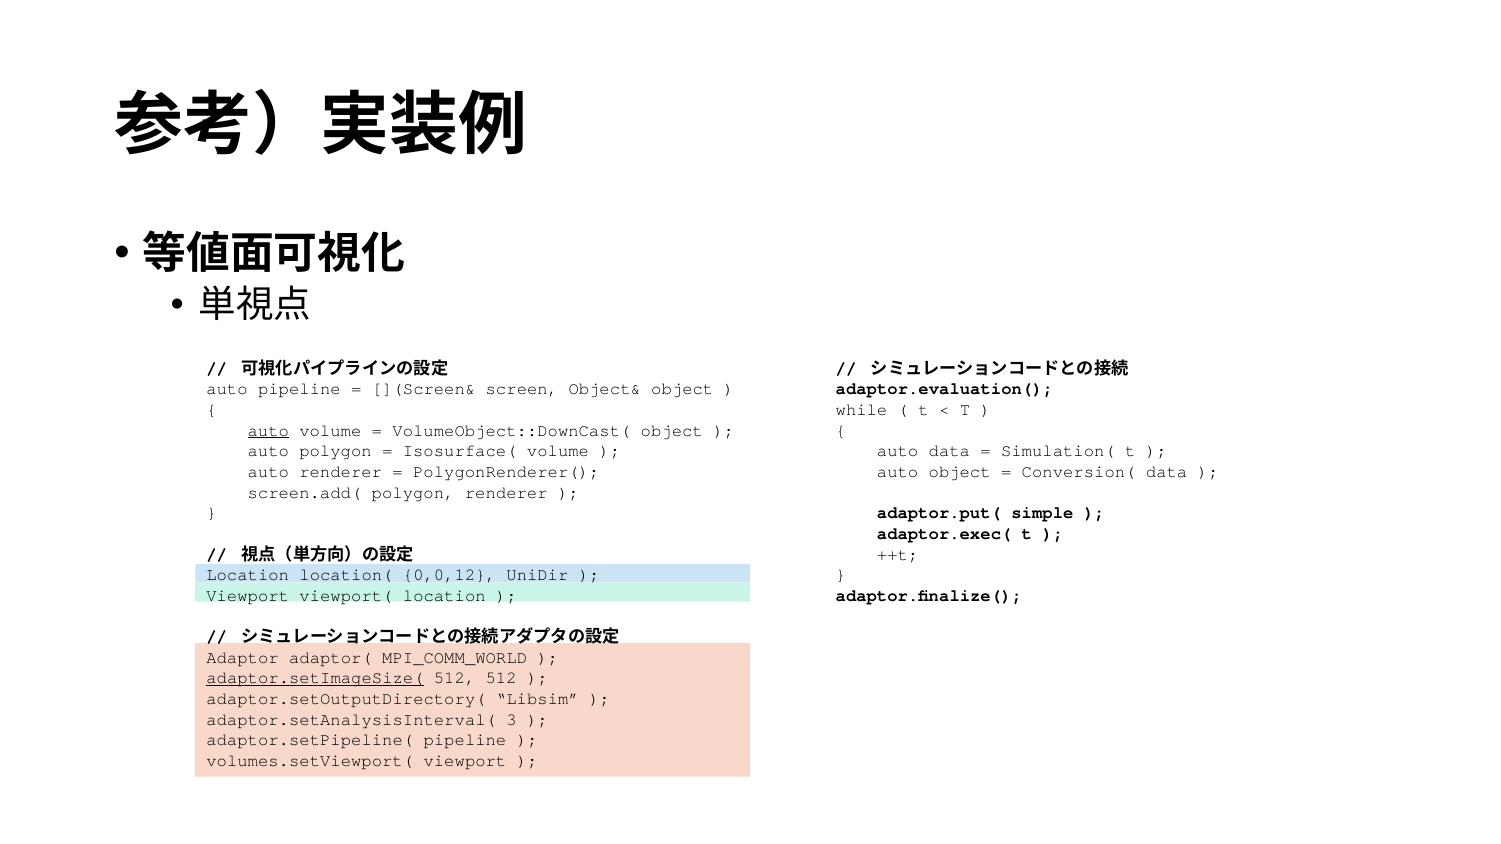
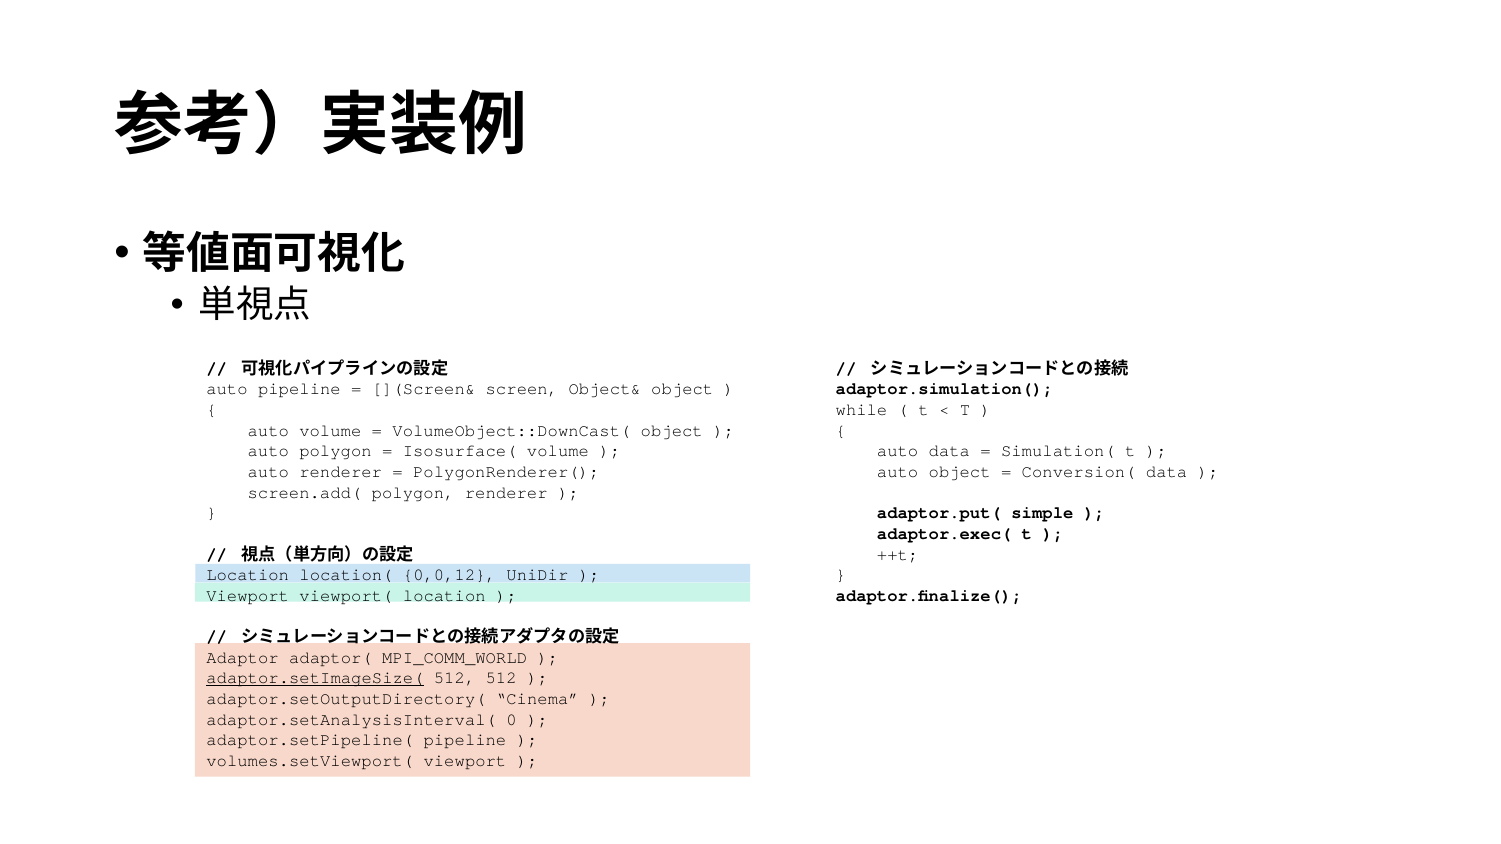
adaptor.evaluation(: adaptor.evaluation( -> adaptor.simulation(
auto at (268, 431) underline: present -> none
Libsim: Libsim -> Cinema
3: 3 -> 0
